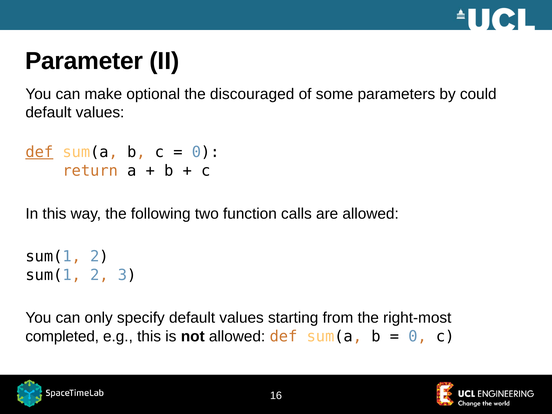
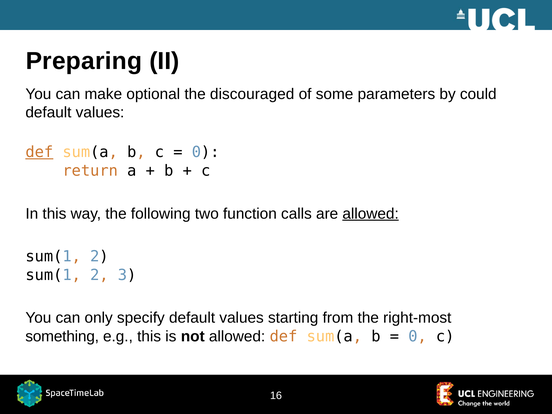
Parameter: Parameter -> Preparing
allowed at (371, 214) underline: none -> present
completed: completed -> something
